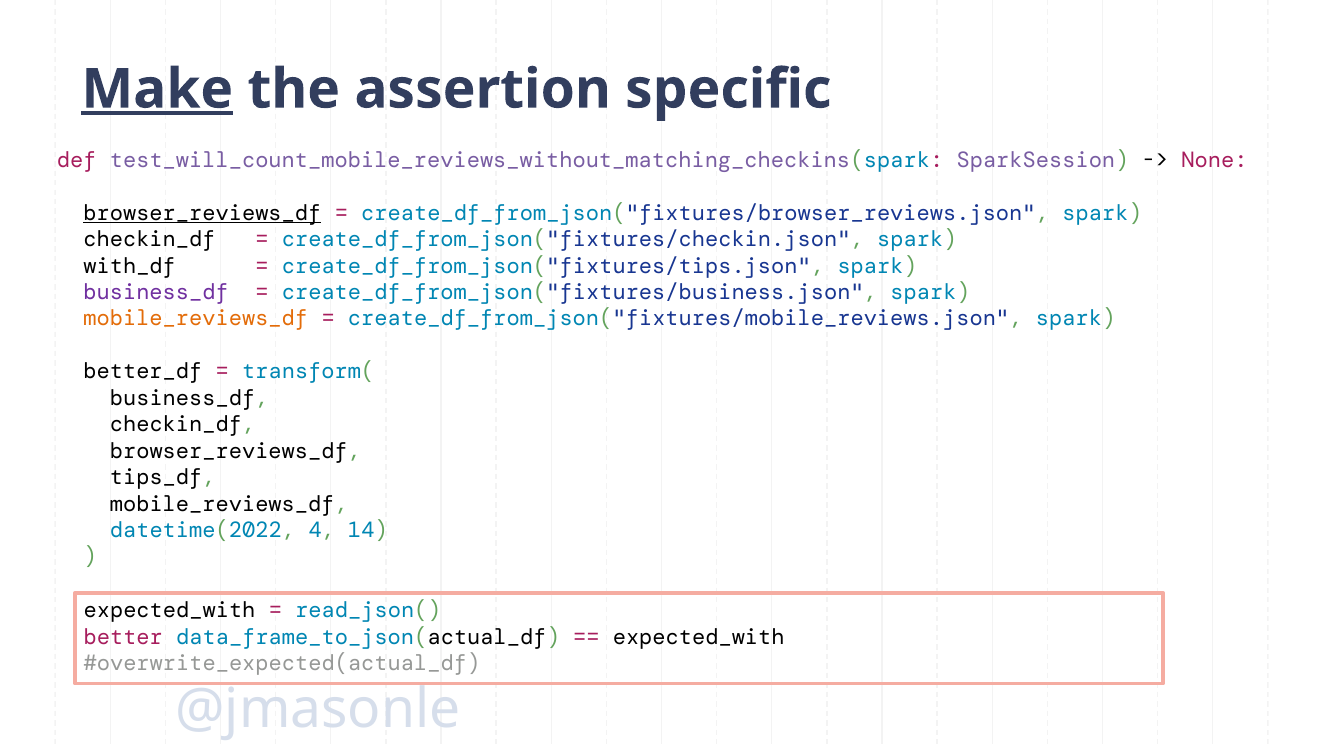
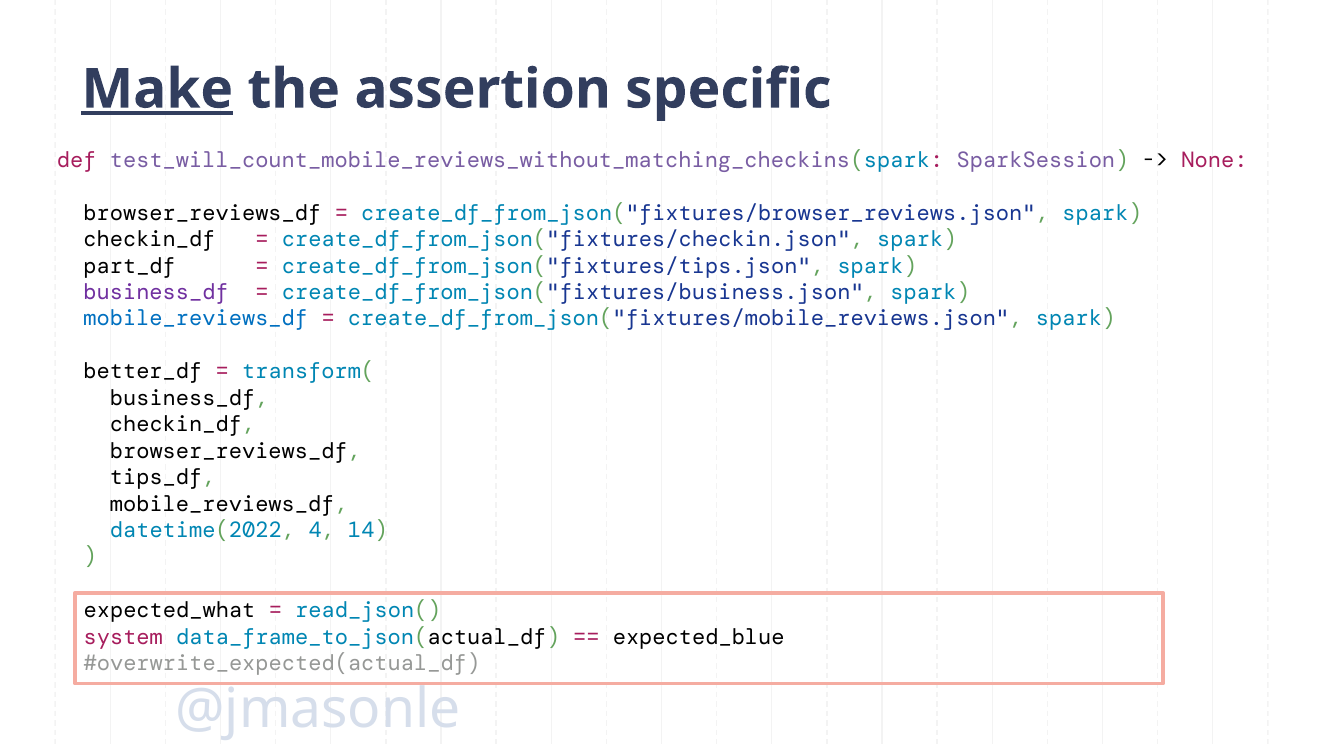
browser_reviews_df at (202, 213) underline: present -> none
with_df: with_df -> part_df
mobile_reviews_df at (196, 319) colour: orange -> blue
expected_with at (170, 611): expected_with -> expected_what
better: better -> system
expected_with at (699, 637): expected_with -> expected_blue
